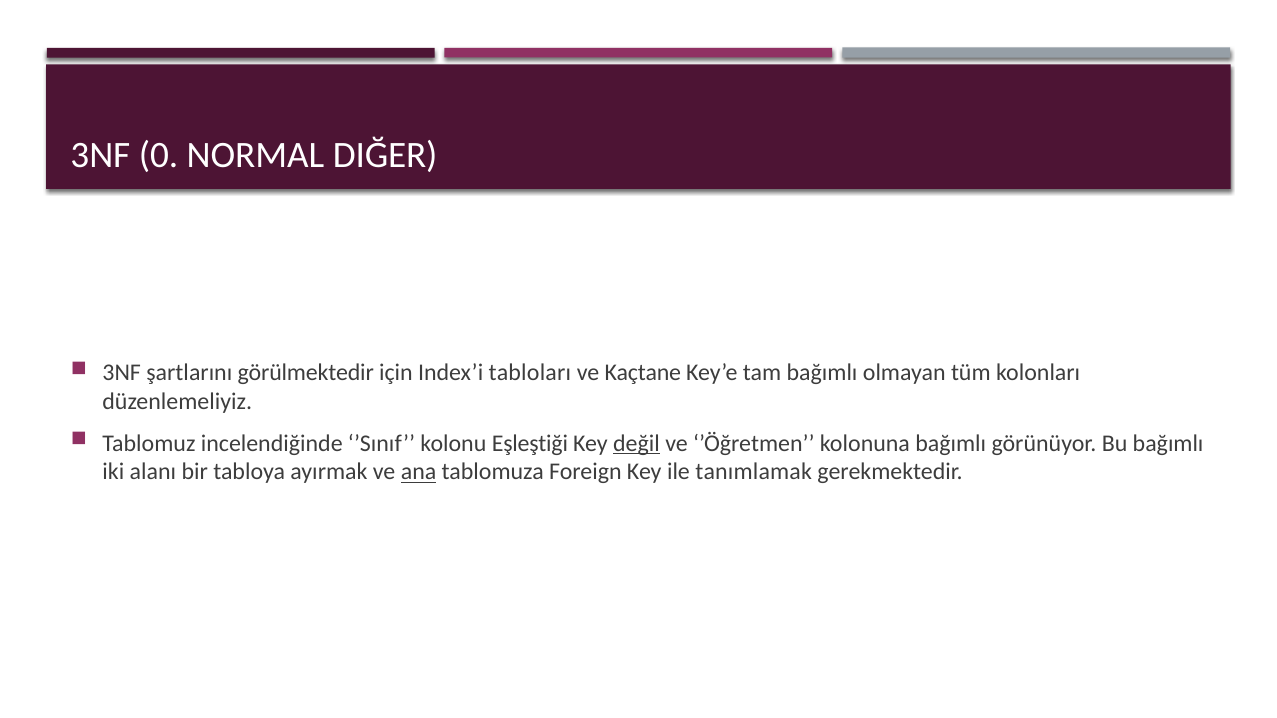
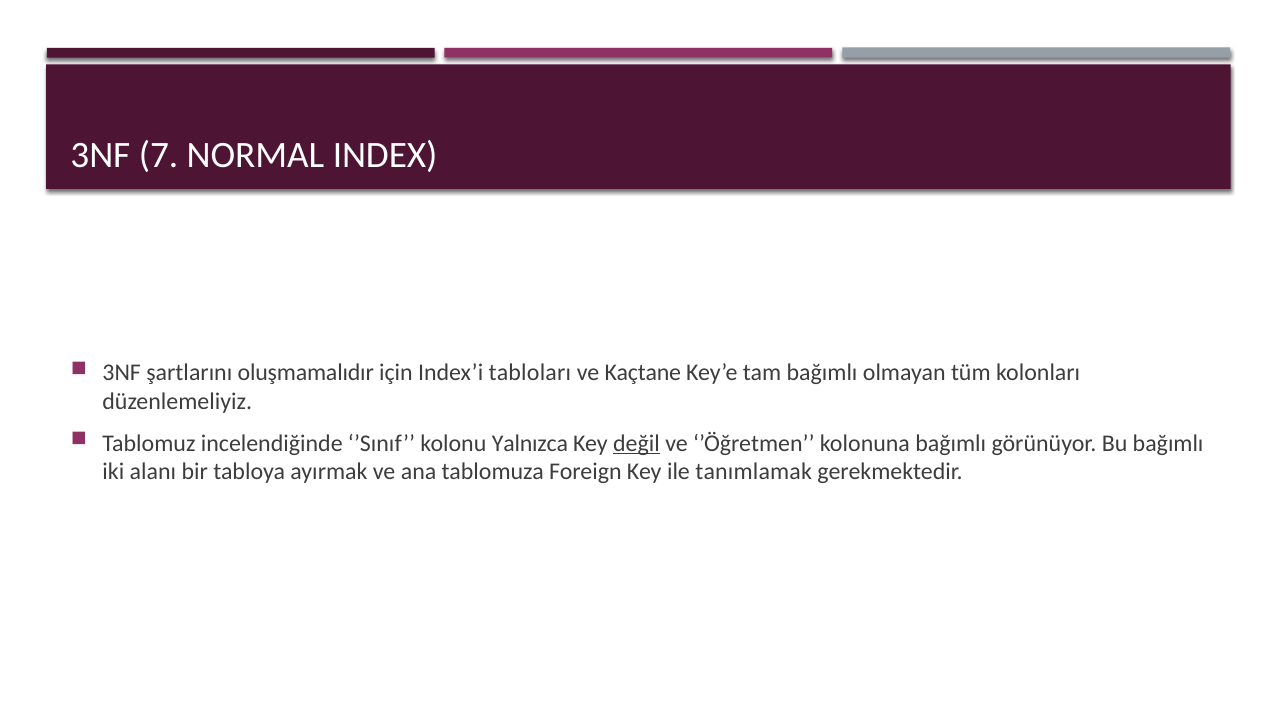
0: 0 -> 7
DIĞER: DIĞER -> INDEX
görülmektedir: görülmektedir -> oluşmamalıdır
Eşleştiği: Eşleştiği -> Yalnızca
ana underline: present -> none
